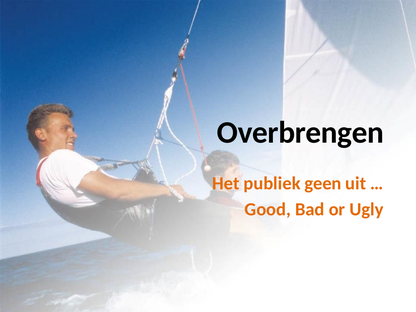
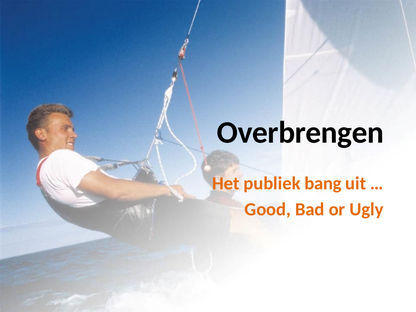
geen: geen -> bang
